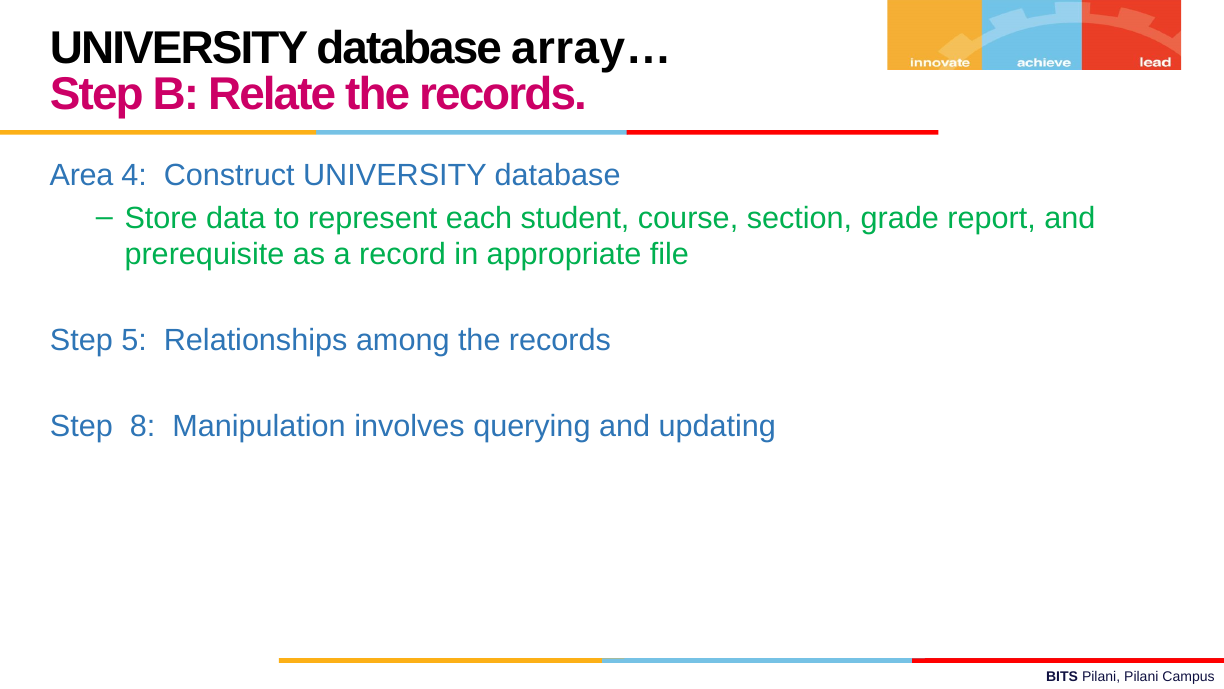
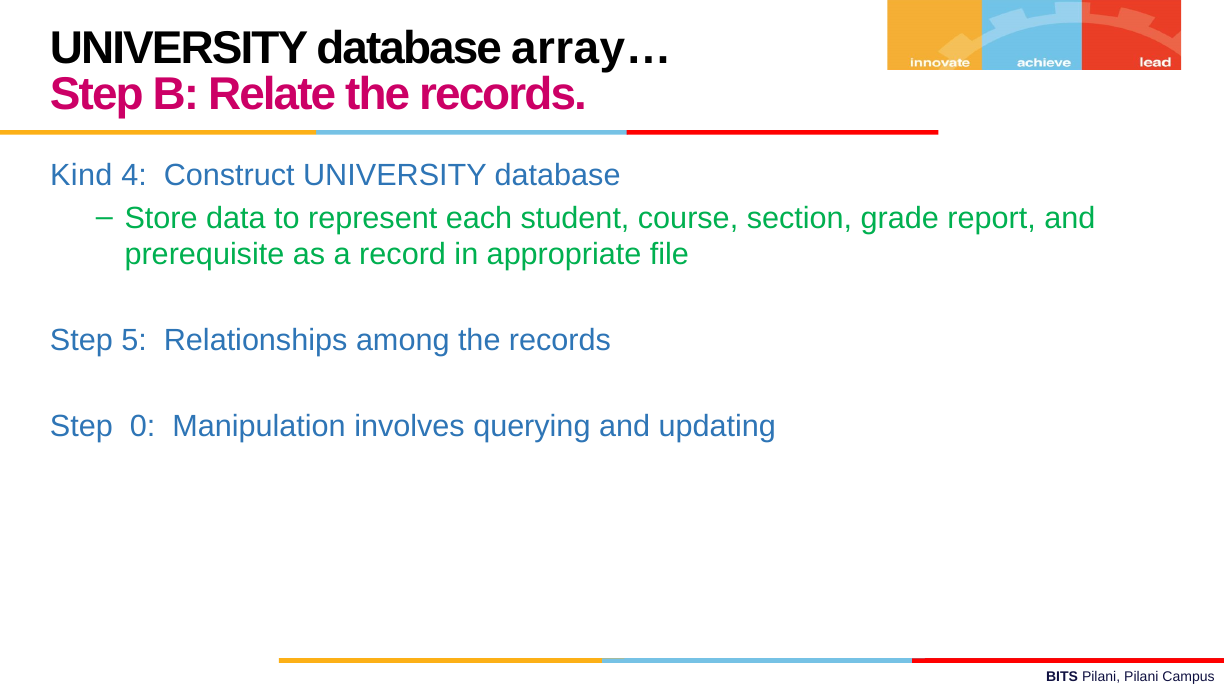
Area: Area -> Kind
8: 8 -> 0
